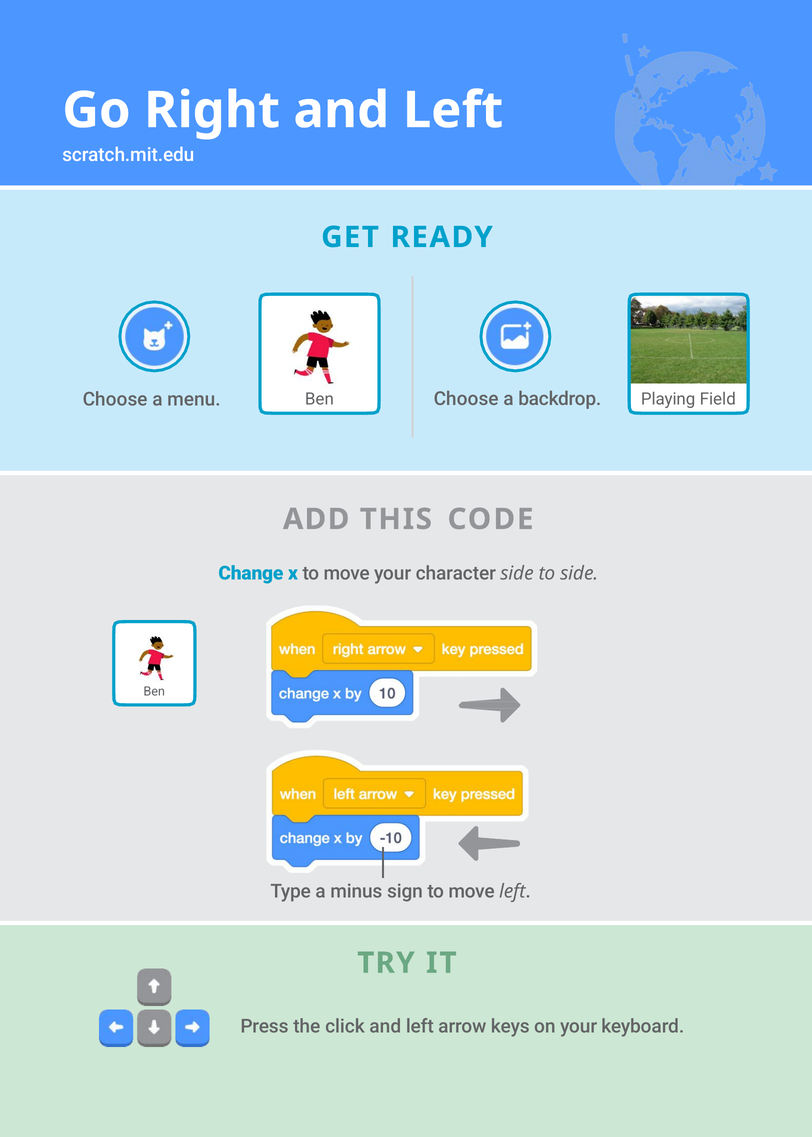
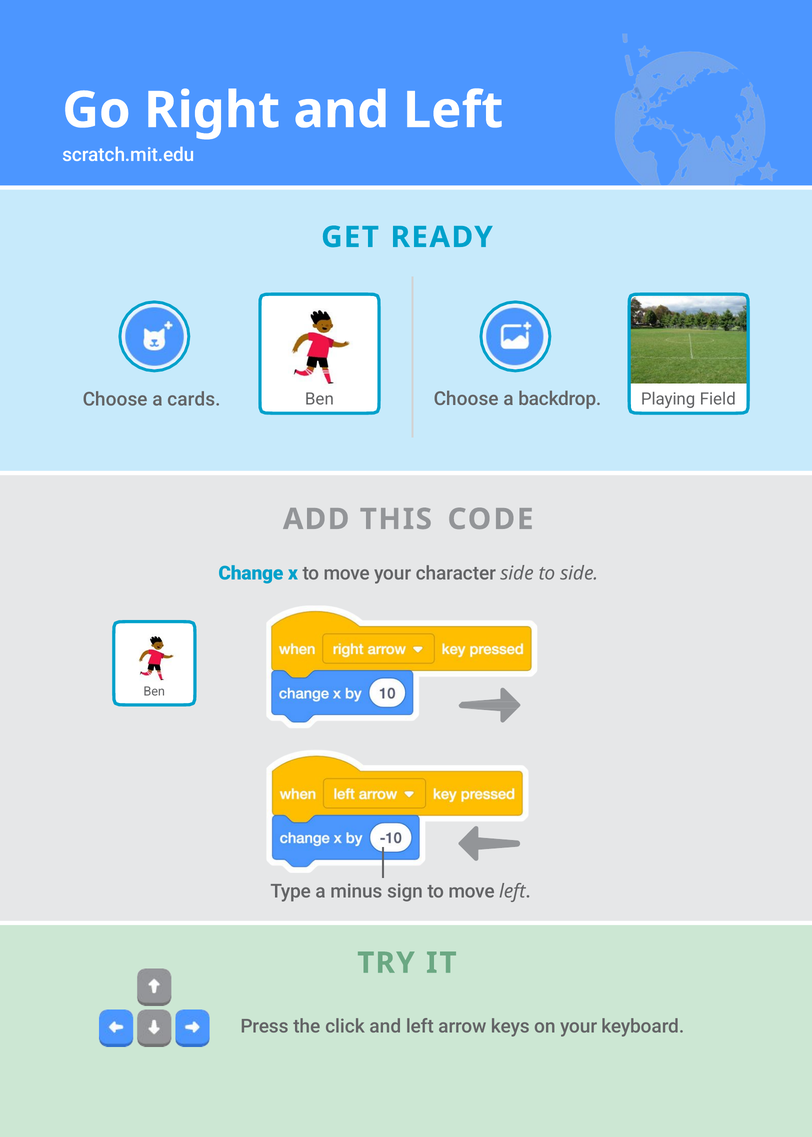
menu: menu -> cards
